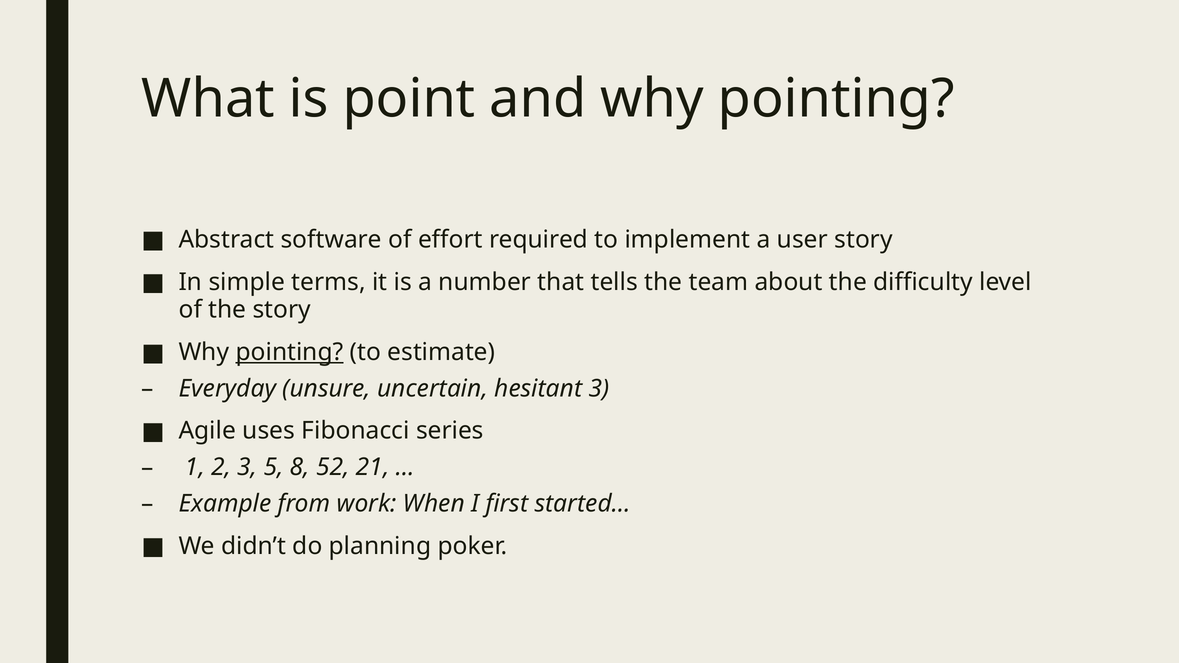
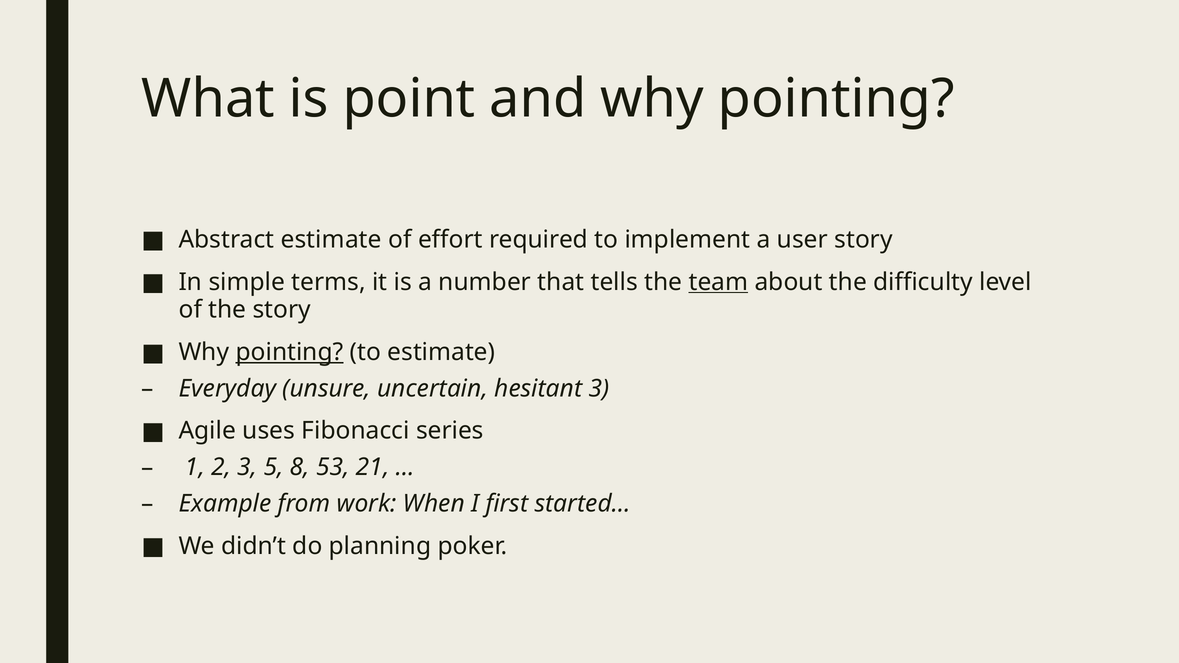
Abstract software: software -> estimate
team underline: none -> present
52: 52 -> 53
